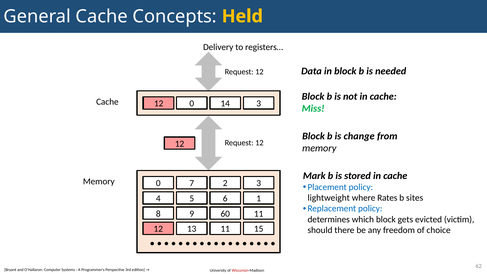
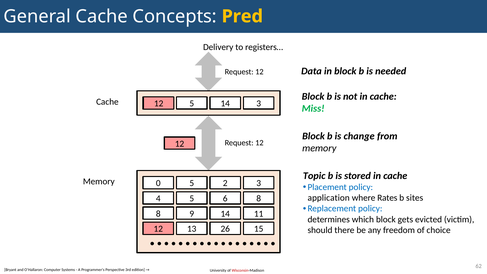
Held: Held -> Pred
0 at (192, 104): 0 -> 5
Mark: Mark -> Topic
0 7: 7 -> 5
lightweight: lightweight -> application
6 1: 1 -> 8
9 60: 60 -> 14
13 11: 11 -> 26
